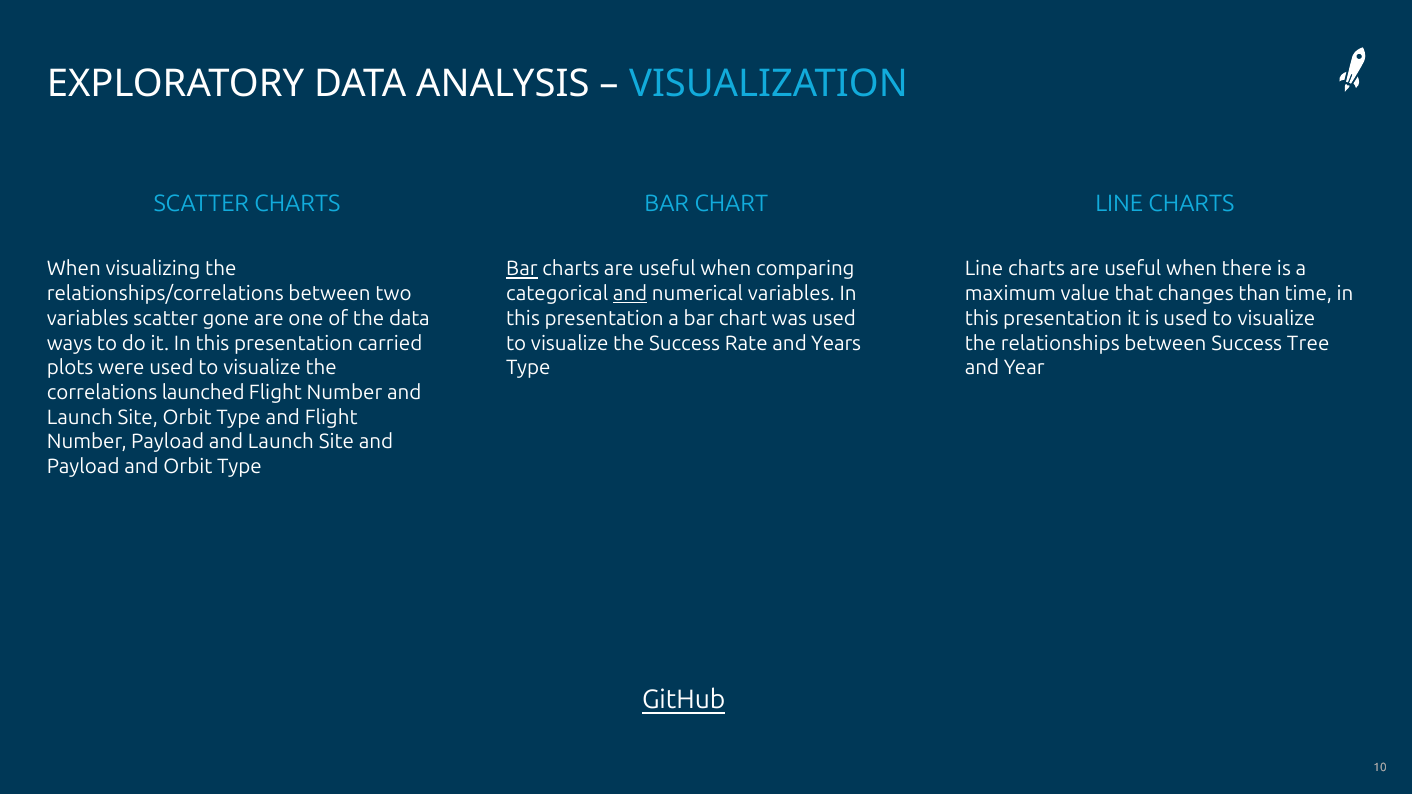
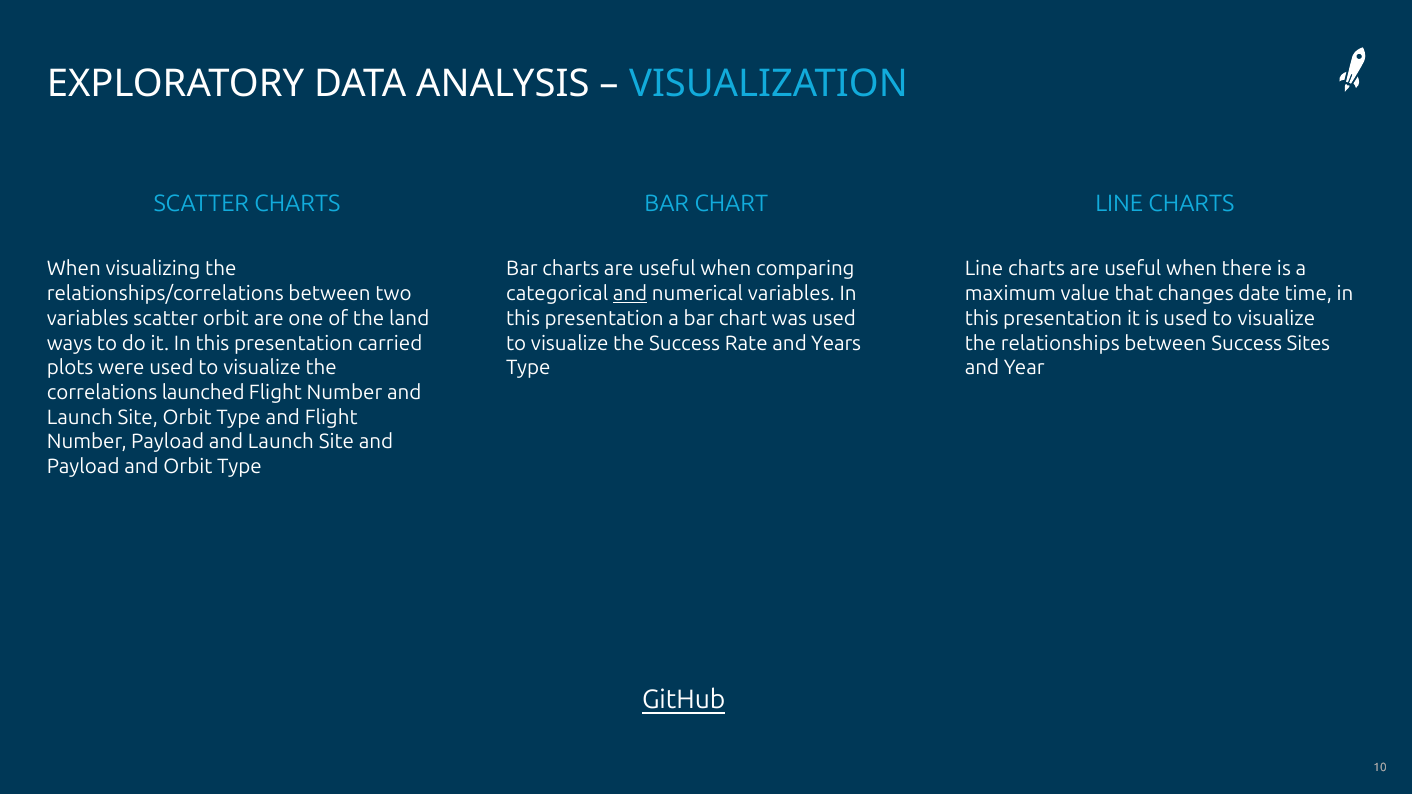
Bar at (522, 269) underline: present -> none
than: than -> date
scatter gone: gone -> orbit
the data: data -> land
Tree: Tree -> Sites
